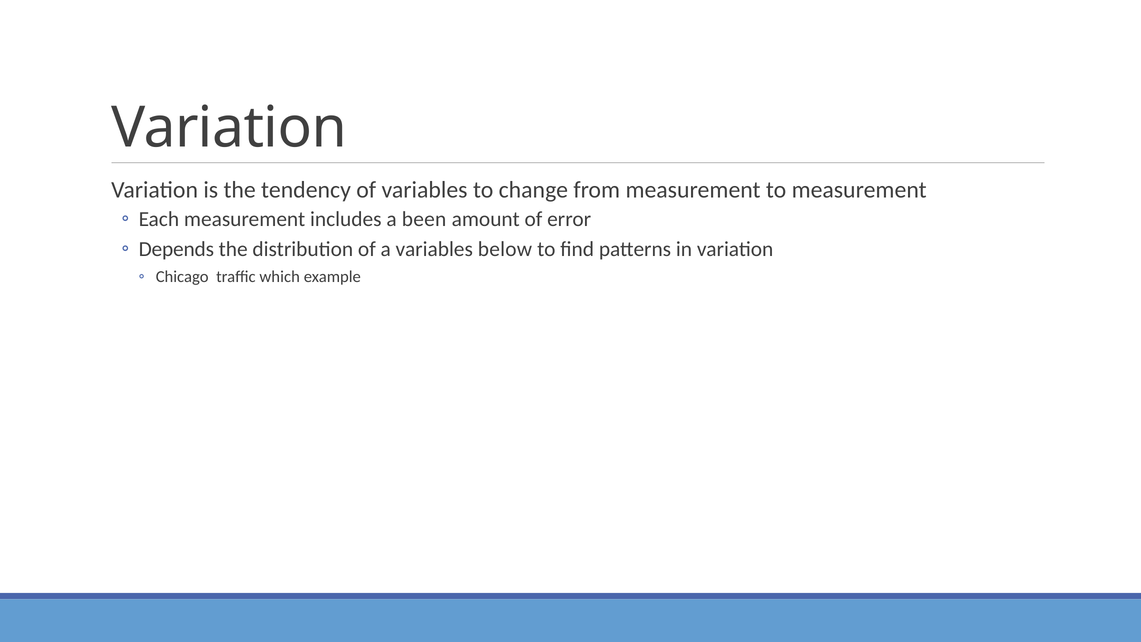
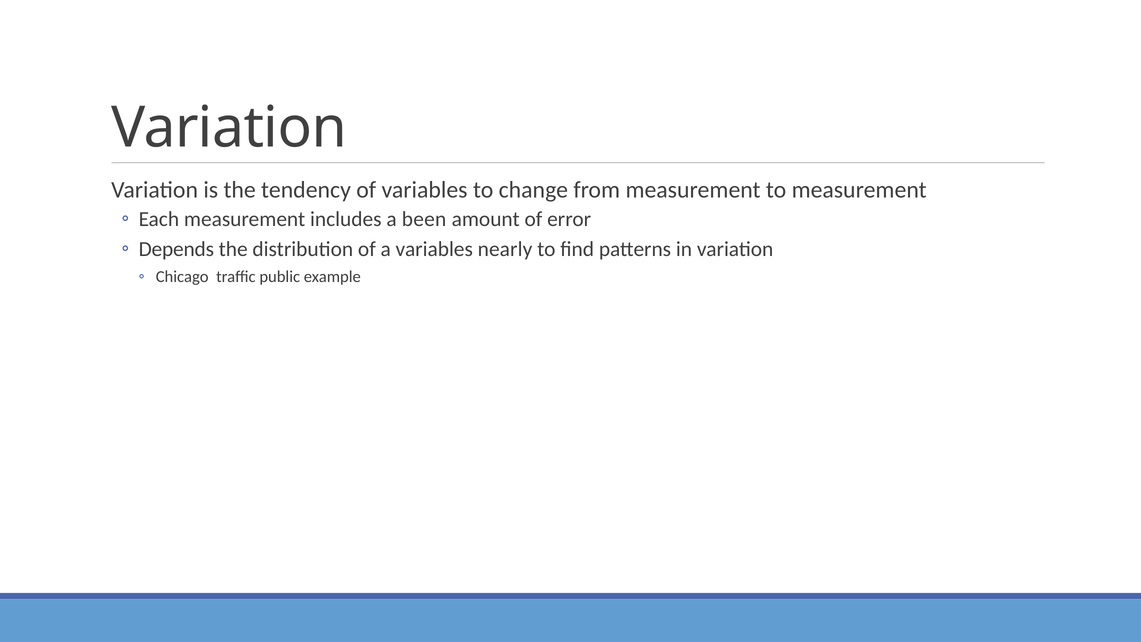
below: below -> nearly
which: which -> public
